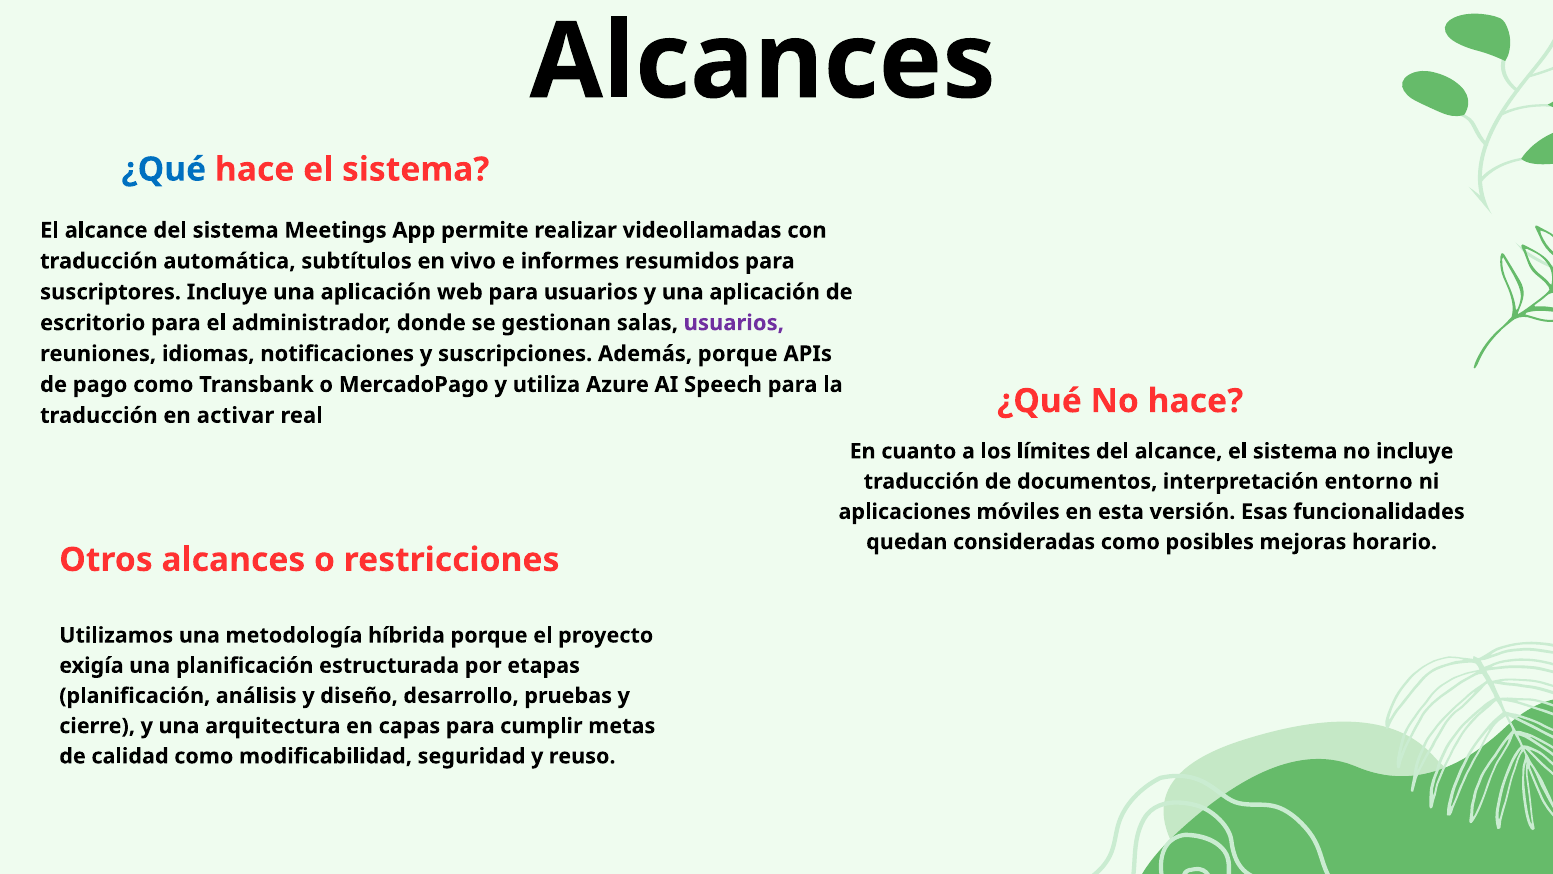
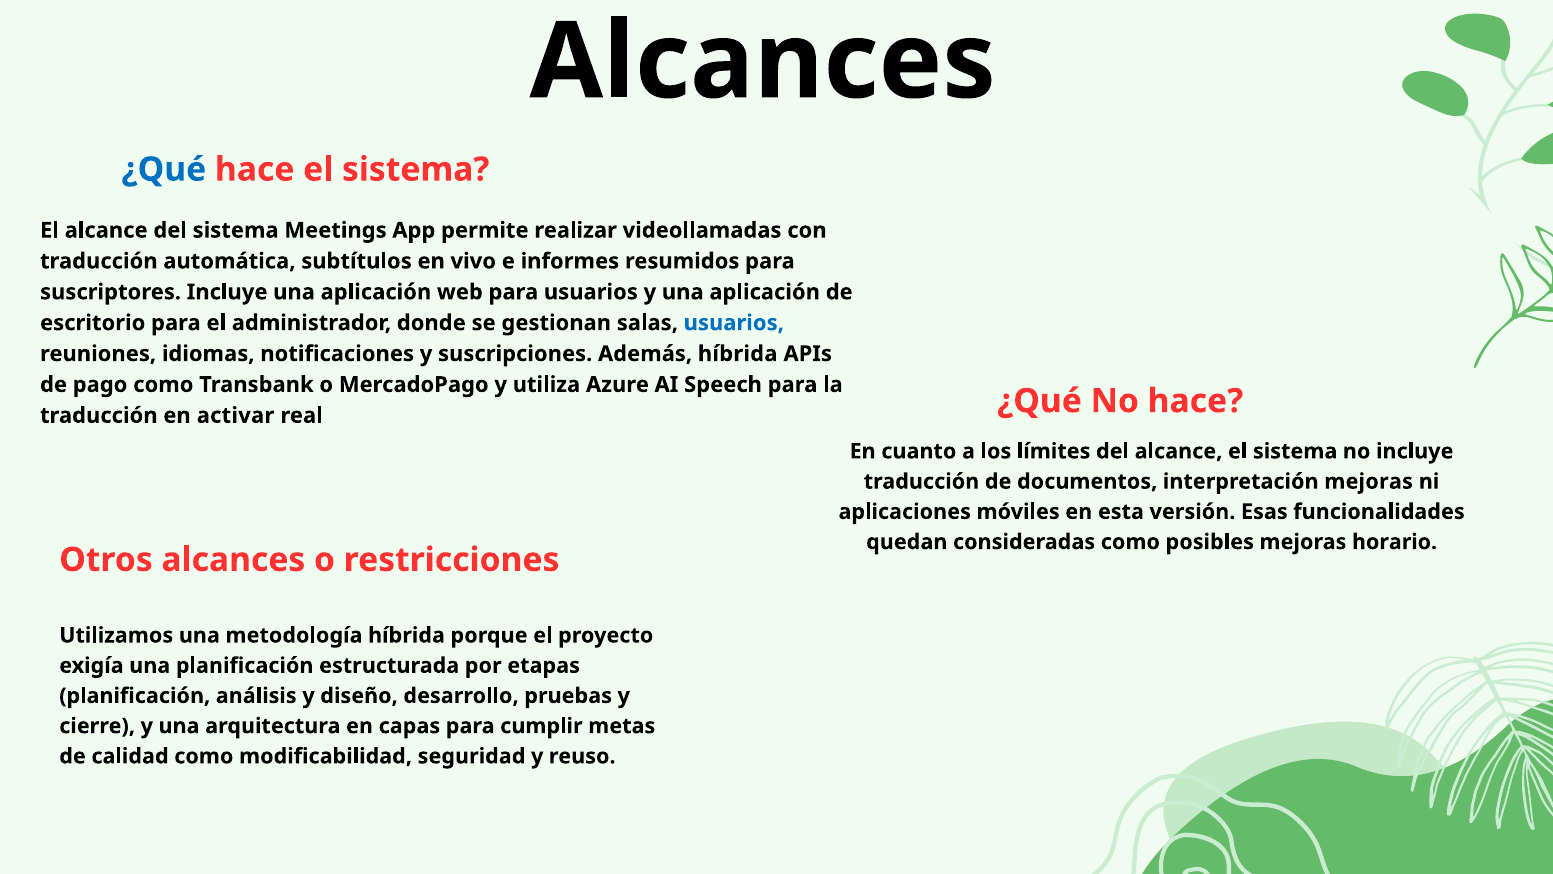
usuarios at (734, 323) colour: purple -> blue
Además porque: porque -> híbrida
interpretación entorno: entorno -> mejoras
